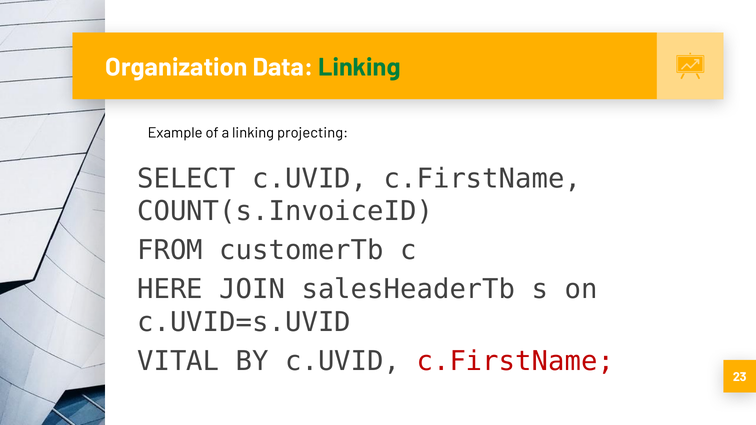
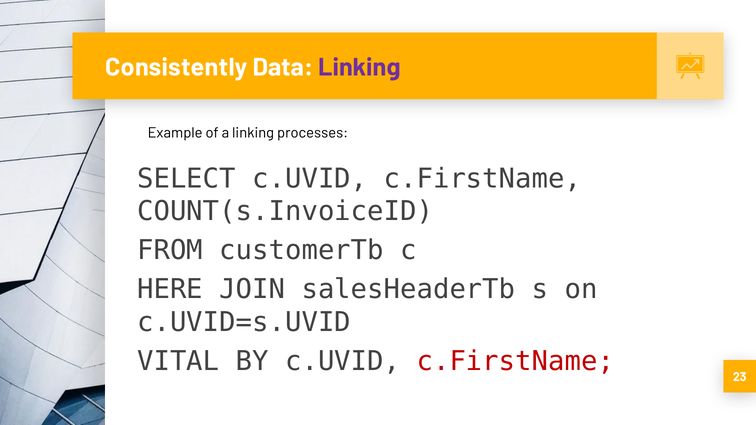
Organization: Organization -> Consistently
Linking at (360, 68) colour: green -> purple
projecting: projecting -> processes
